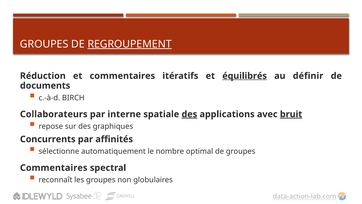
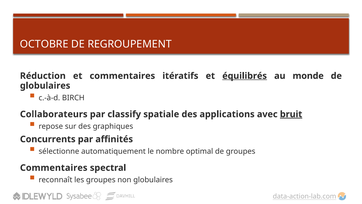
GROUPES at (44, 44): GROUPES -> OCTOBRE
REGROUPEMENT underline: present -> none
définir: définir -> monde
documents at (45, 86): documents -> globulaires
interne: interne -> classify
des at (189, 114) underline: present -> none
